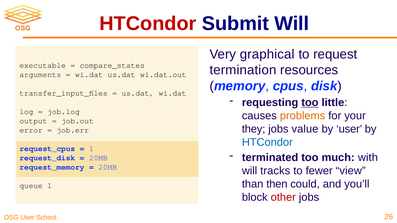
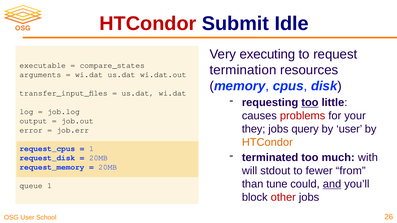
Submit Will: Will -> Idle
graphical: graphical -> executing
problems colour: orange -> red
value: value -> query
HTCondor at (267, 142) colour: blue -> orange
tracks: tracks -> stdout
view: view -> from
then: then -> tune
and underline: none -> present
